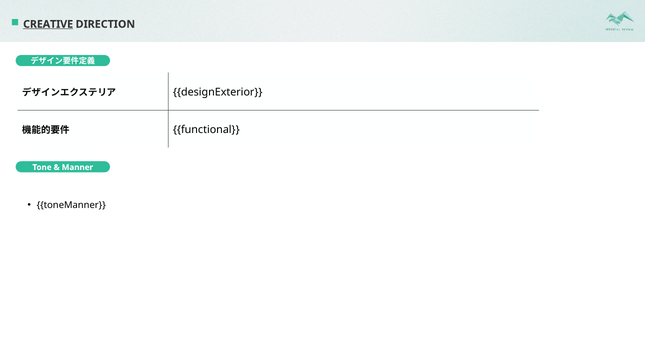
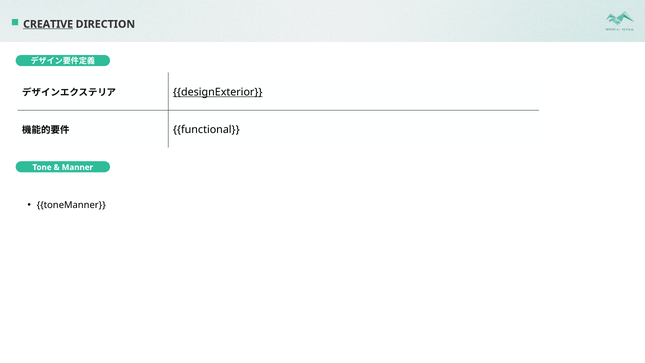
designExterior underline: none -> present
